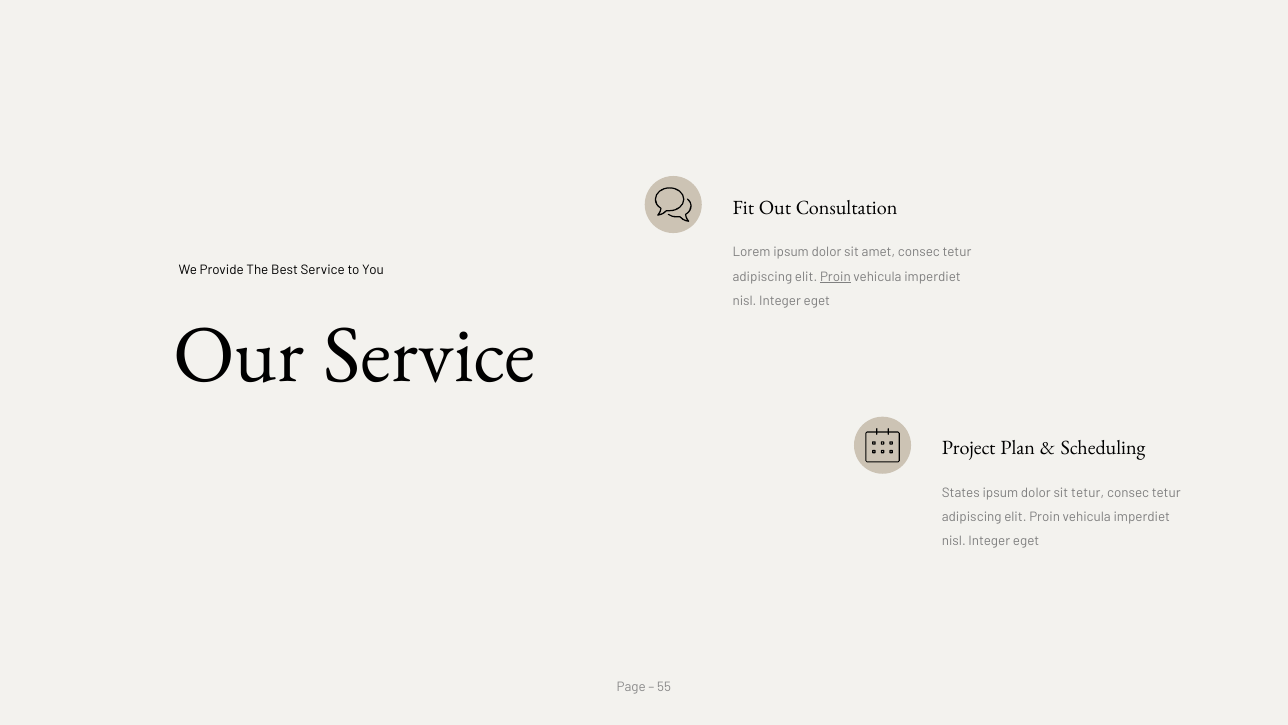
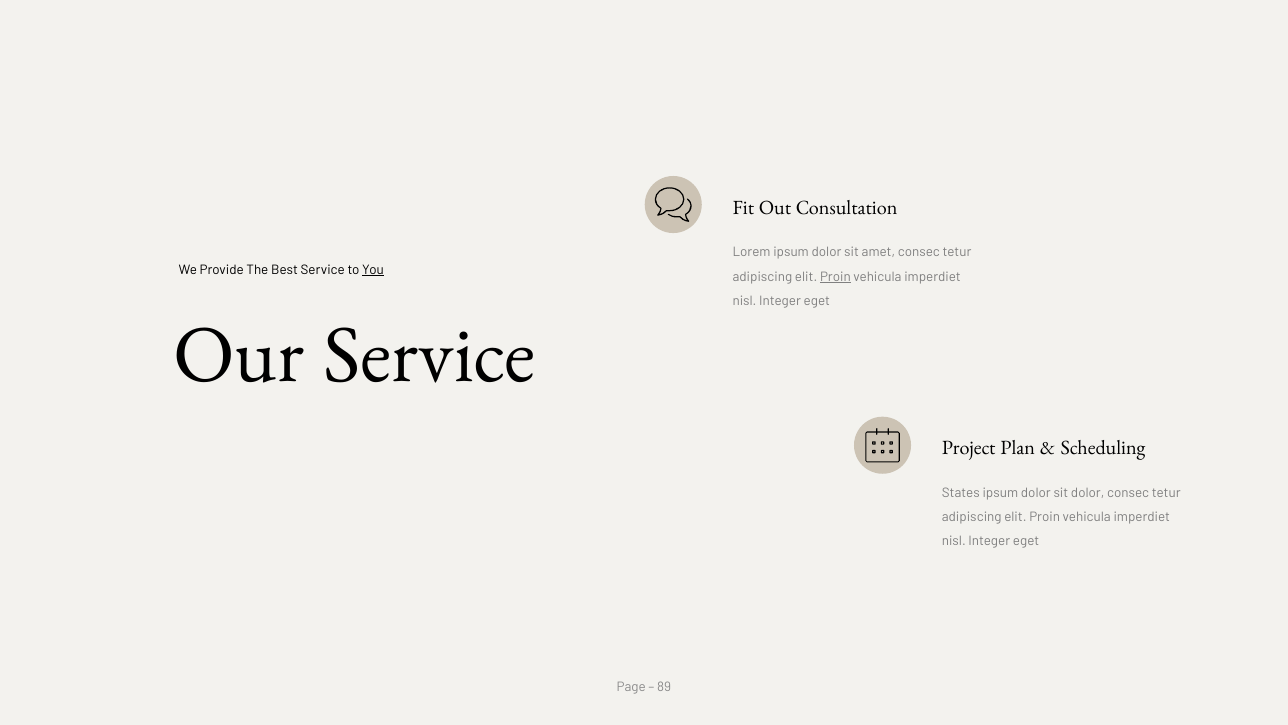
You underline: none -> present
sit tetur: tetur -> dolor
55: 55 -> 89
